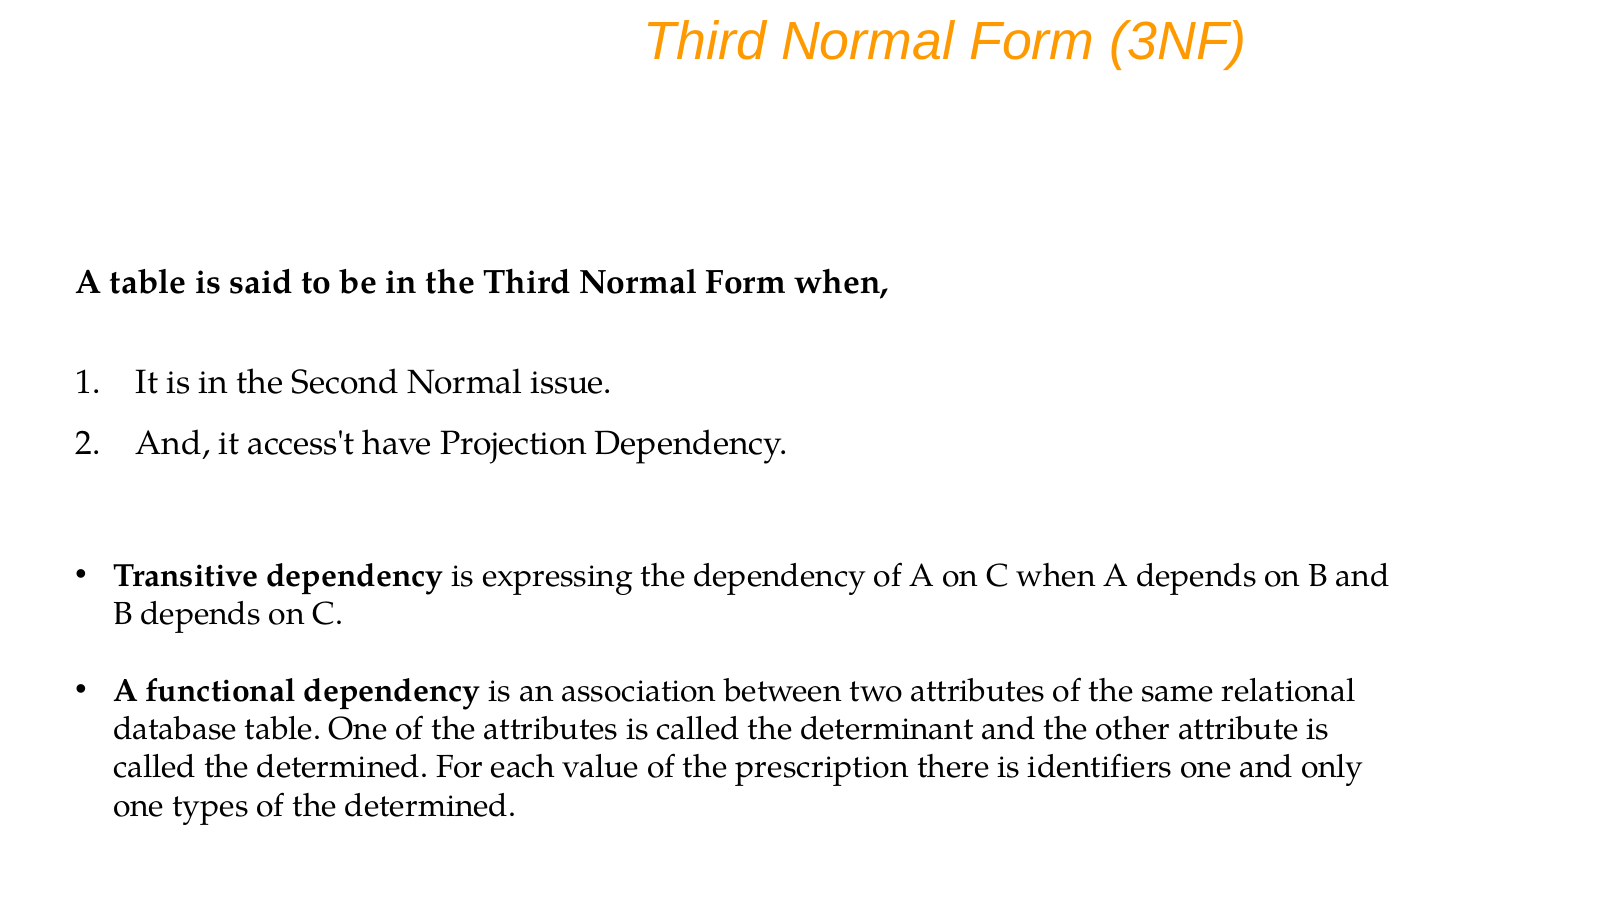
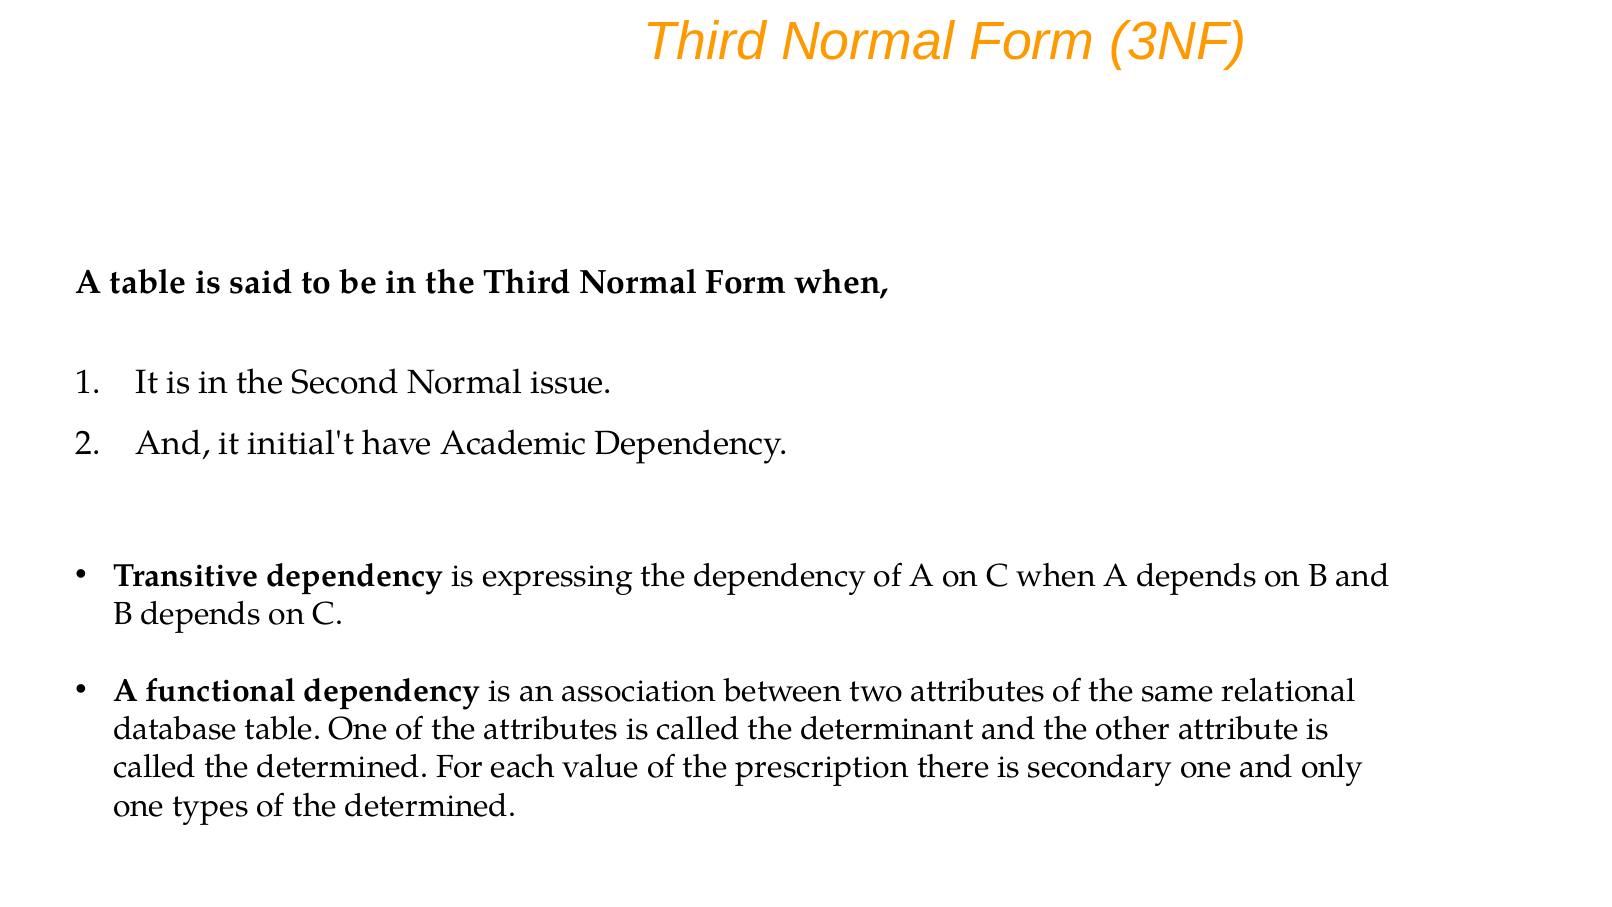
access't: access't -> initial't
Projection: Projection -> Academic
identifiers: identifiers -> secondary
